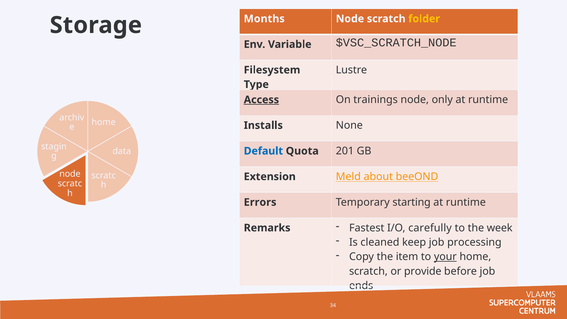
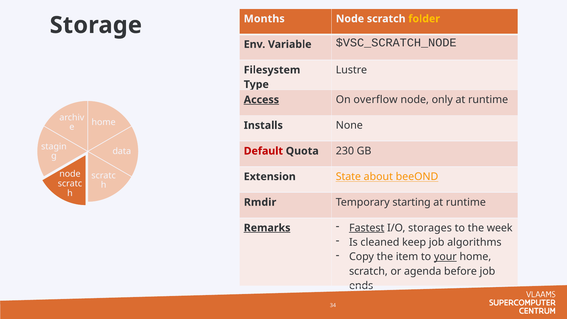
trainings: trainings -> overflow
Default colour: blue -> red
201: 201 -> 230
Meld: Meld -> State
Errors: Errors -> Rmdir
Remarks underline: none -> present
Fastest underline: none -> present
carefully: carefully -> storages
processing: processing -> algorithms
provide: provide -> agenda
